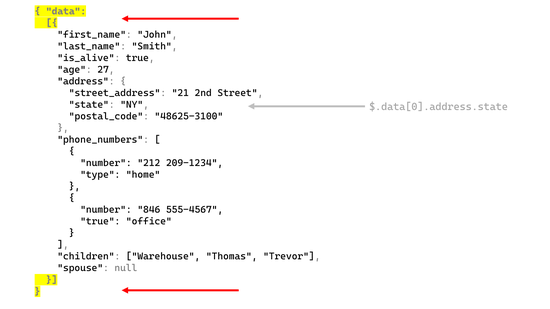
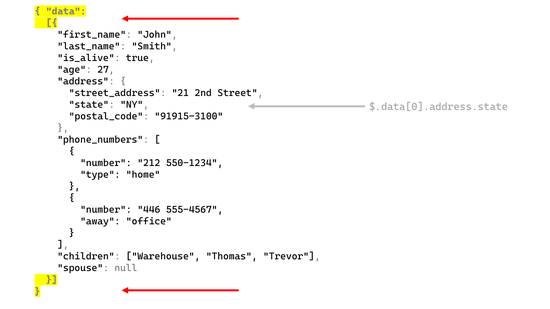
48625-3100: 48625-3100 -> 91915-3100
209-1234: 209-1234 -> 550-1234
846: 846 -> 446
true at (100, 222): true -> away
